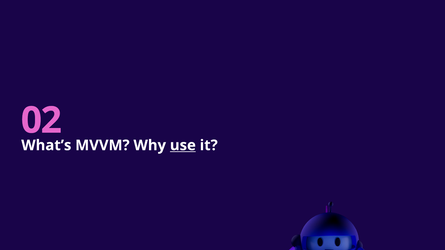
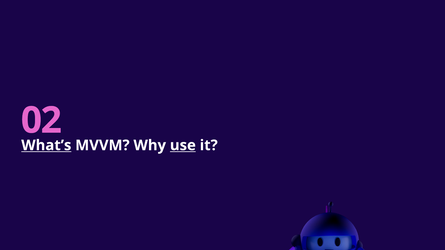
What’s underline: none -> present
